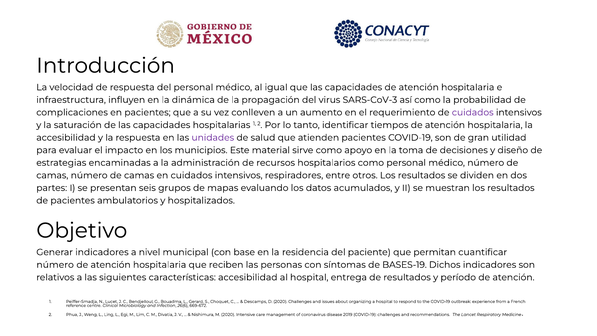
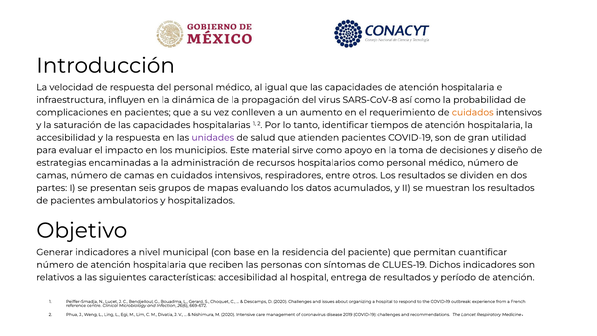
SARS-CoV-3: SARS-CoV-3 -> SARS-CoV-8
cuidados at (473, 112) colour: purple -> orange
BASES-19: BASES-19 -> CLUES-19
